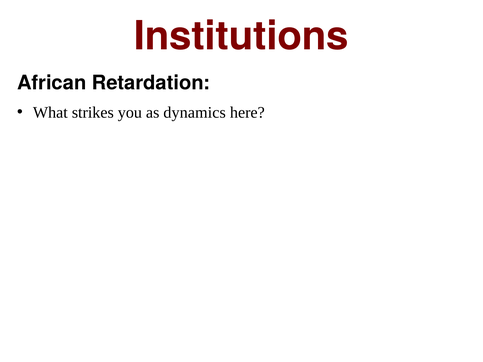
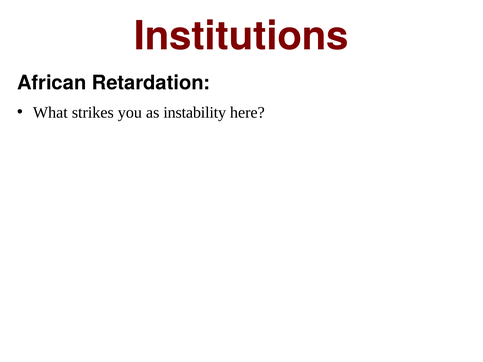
dynamics: dynamics -> instability
